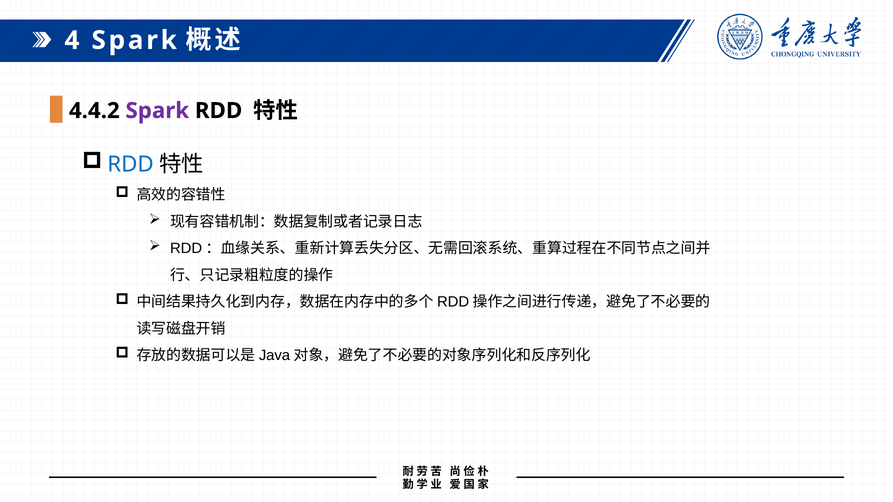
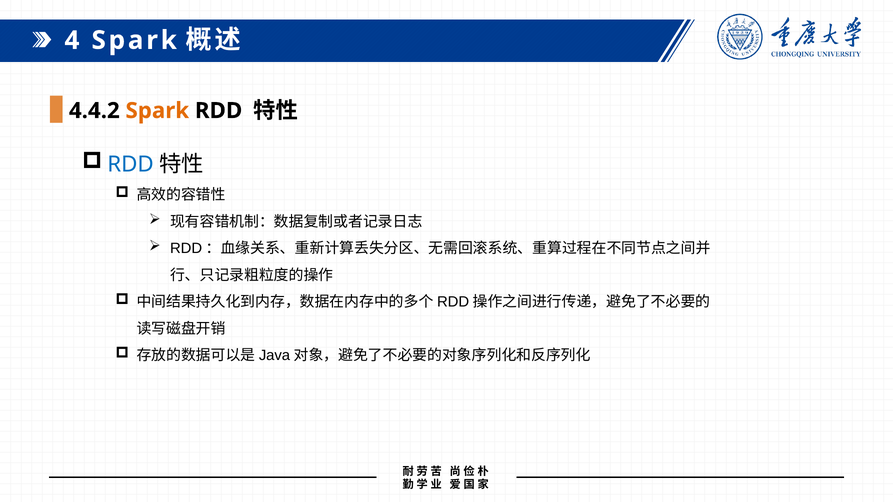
Spark at (157, 111) colour: purple -> orange
